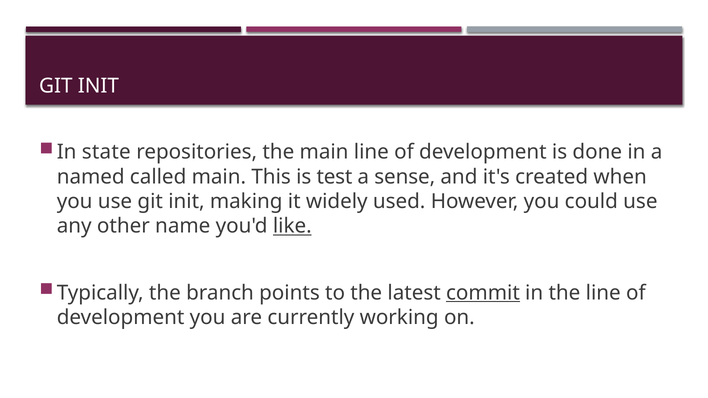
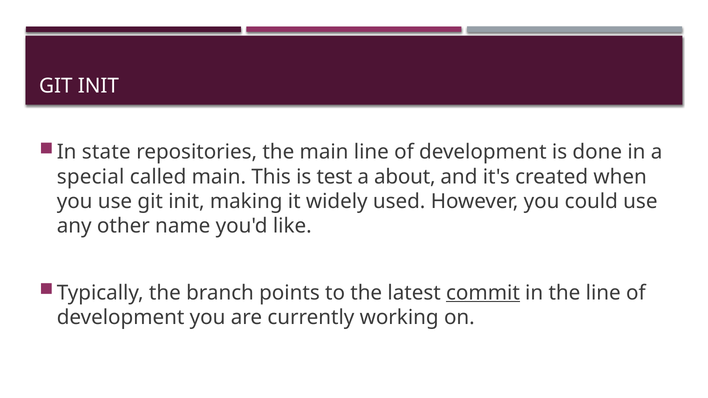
named: named -> special
sense: sense -> about
like underline: present -> none
